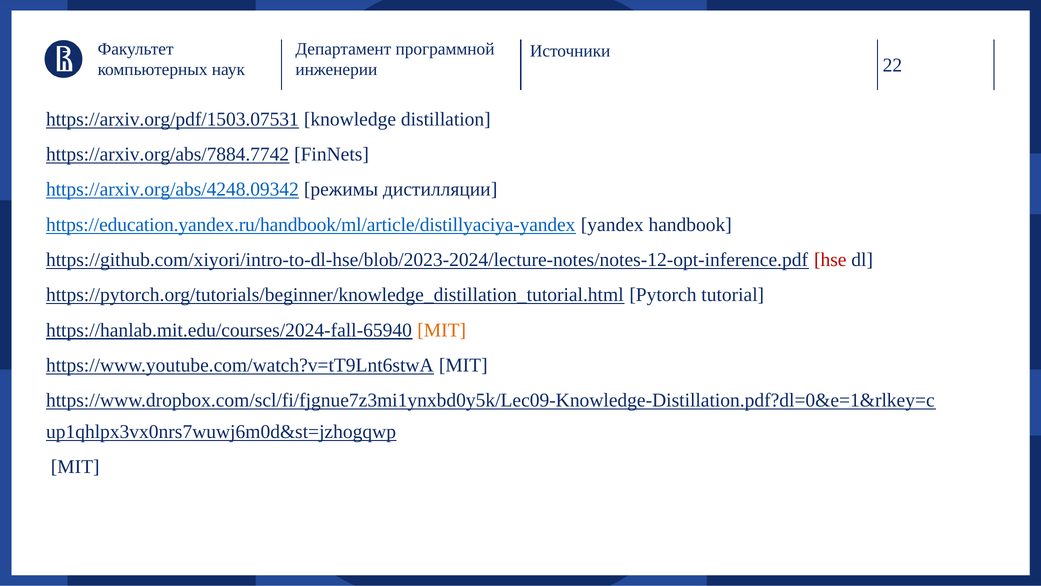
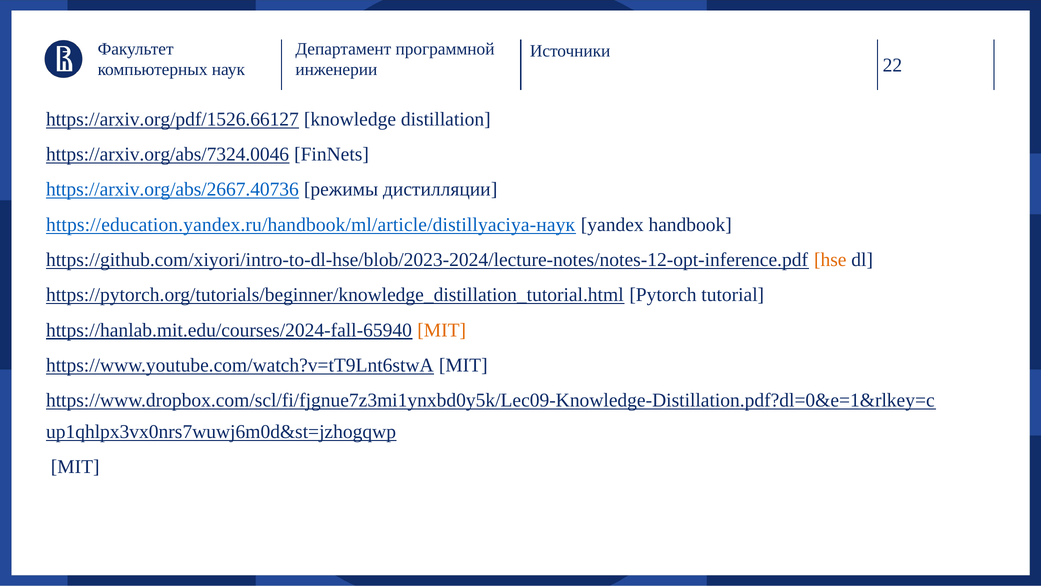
https://arxiv.org/pdf/1503.07531: https://arxiv.org/pdf/1503.07531 -> https://arxiv.org/pdf/1526.66127
https://arxiv.org/abs/7884.7742: https://arxiv.org/abs/7884.7742 -> https://arxiv.org/abs/7324.0046
https://arxiv.org/abs/4248.09342: https://arxiv.org/abs/4248.09342 -> https://arxiv.org/abs/2667.40736
https://education.yandex.ru/handbook/ml/article/distillyaciya-yandex: https://education.yandex.ru/handbook/ml/article/distillyaciya-yandex -> https://education.yandex.ru/handbook/ml/article/distillyaciya-наук
hse colour: red -> orange
